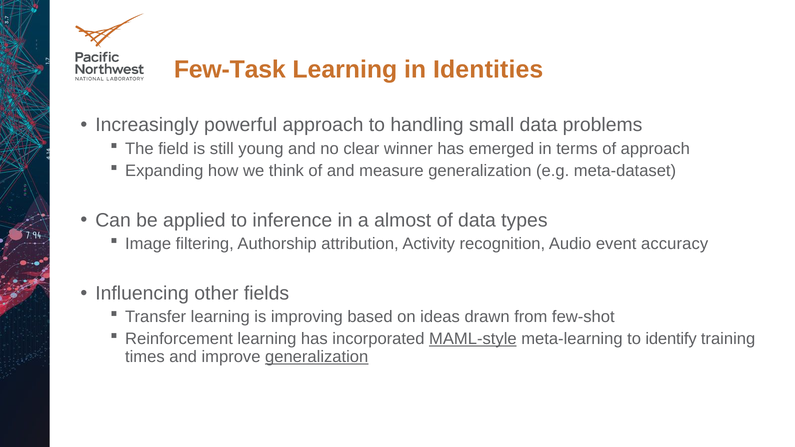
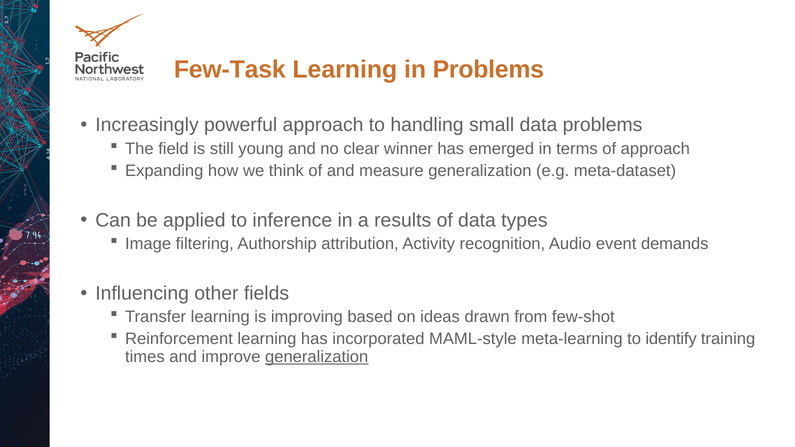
in Identities: Identities -> Problems
almost: almost -> results
accuracy: accuracy -> demands
MAML-style underline: present -> none
